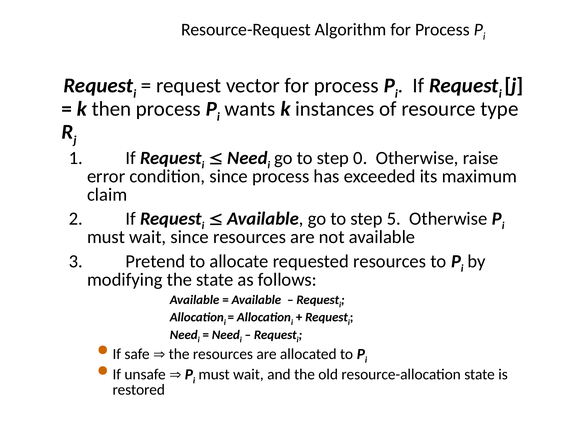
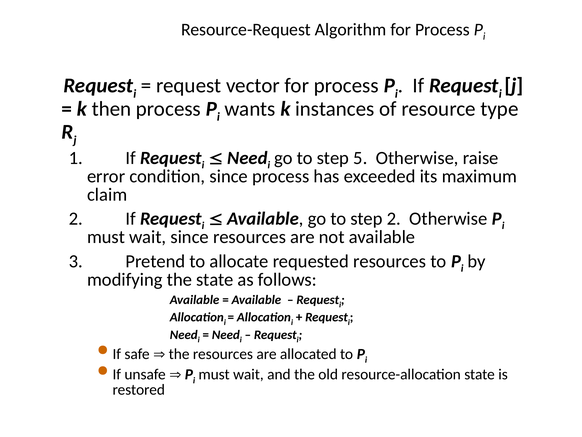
0: 0 -> 5
step 5: 5 -> 2
